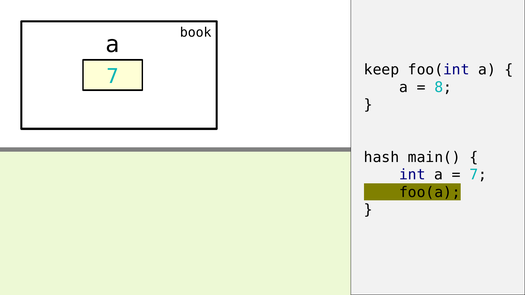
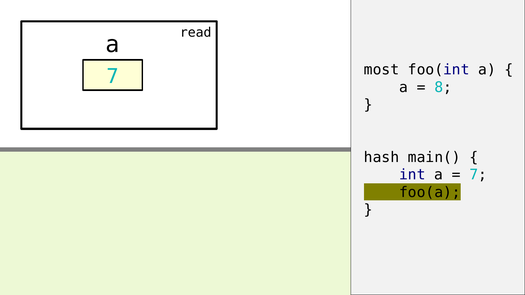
book: book -> read
keep: keep -> most
